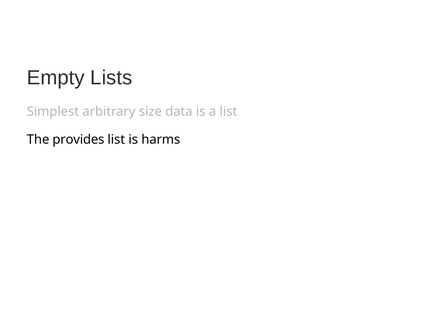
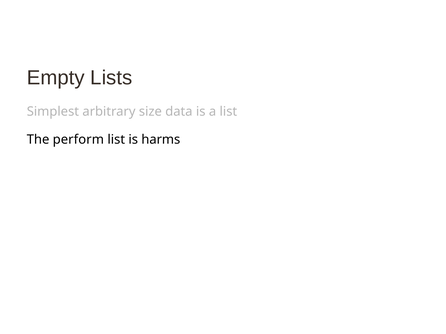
provides: provides -> perform
